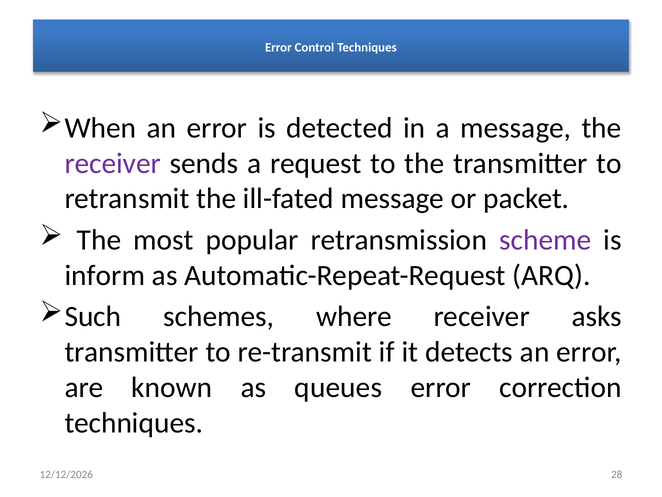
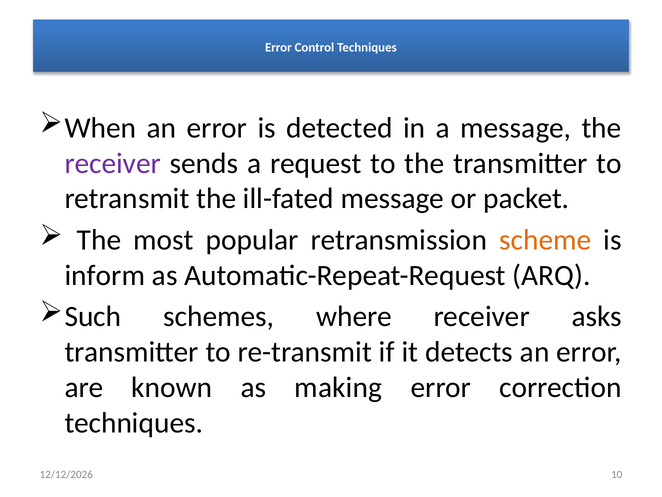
scheme colour: purple -> orange
queues: queues -> making
28: 28 -> 10
